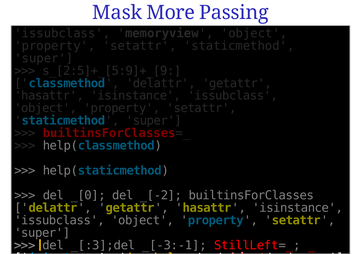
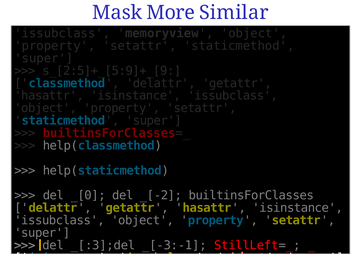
Passing: Passing -> Similar
